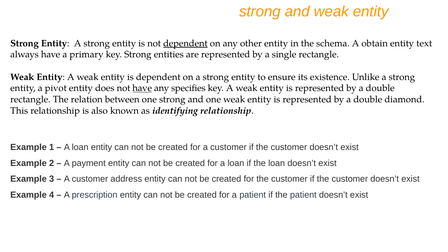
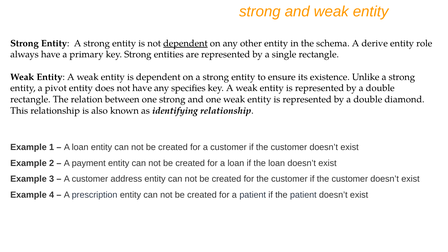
obtain: obtain -> derive
text: text -> role
have at (142, 88) underline: present -> none
